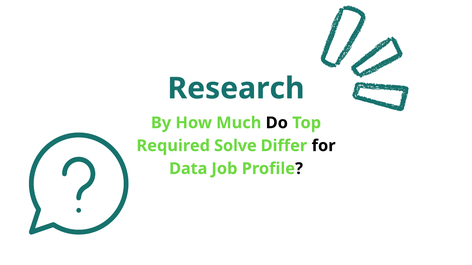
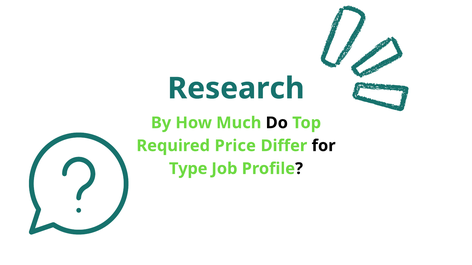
Solve: Solve -> Price
Data: Data -> Type
